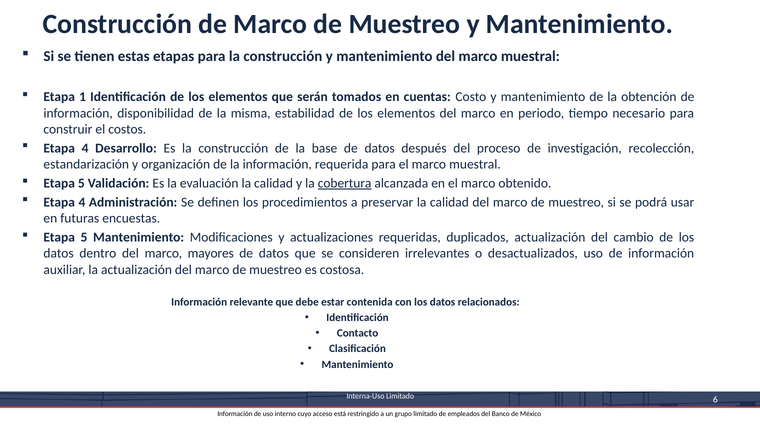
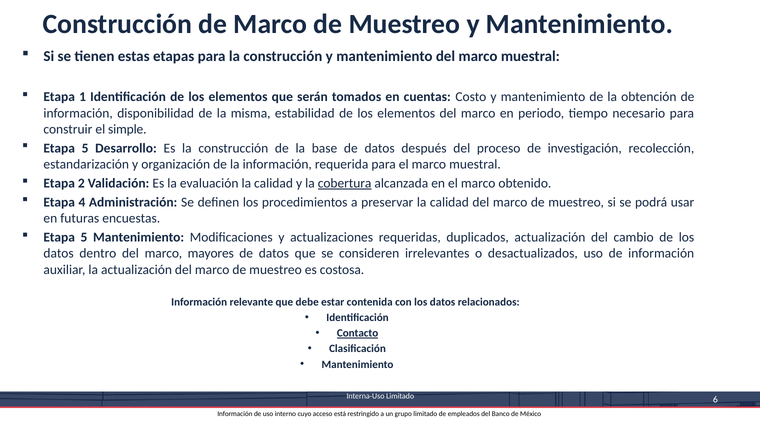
costos: costos -> simple
4 at (85, 148): 4 -> 5
5 at (81, 183): 5 -> 2
Contacto underline: none -> present
